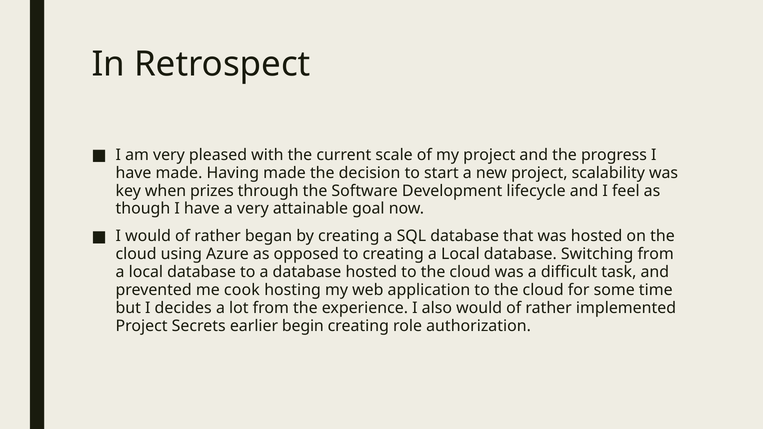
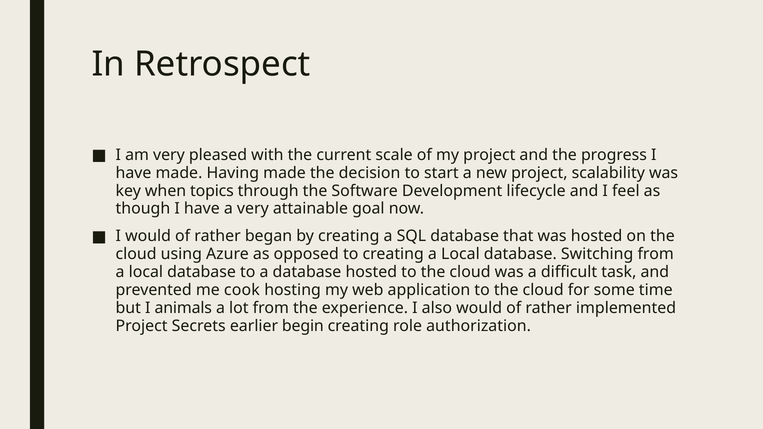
prizes: prizes -> topics
decides: decides -> animals
